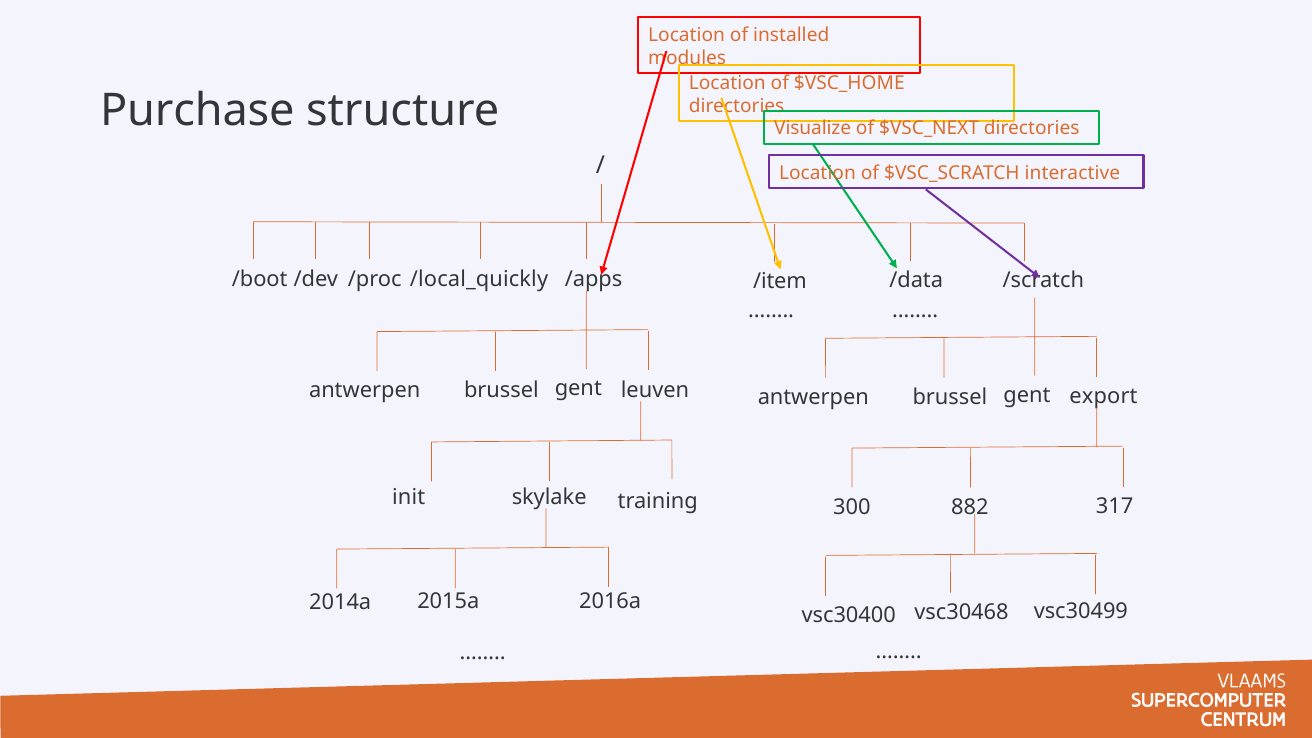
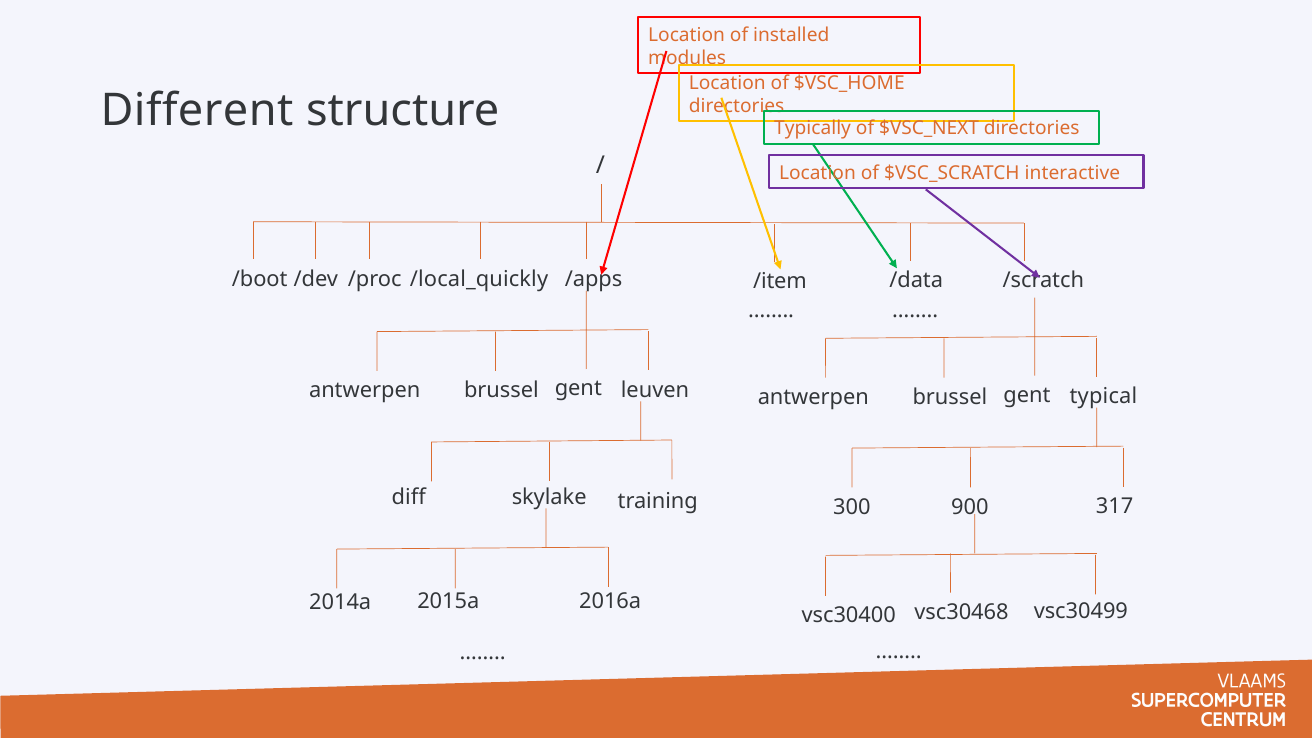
Purchase: Purchase -> Different
Visualize: Visualize -> Typically
export: export -> typical
init: init -> diff
882: 882 -> 900
